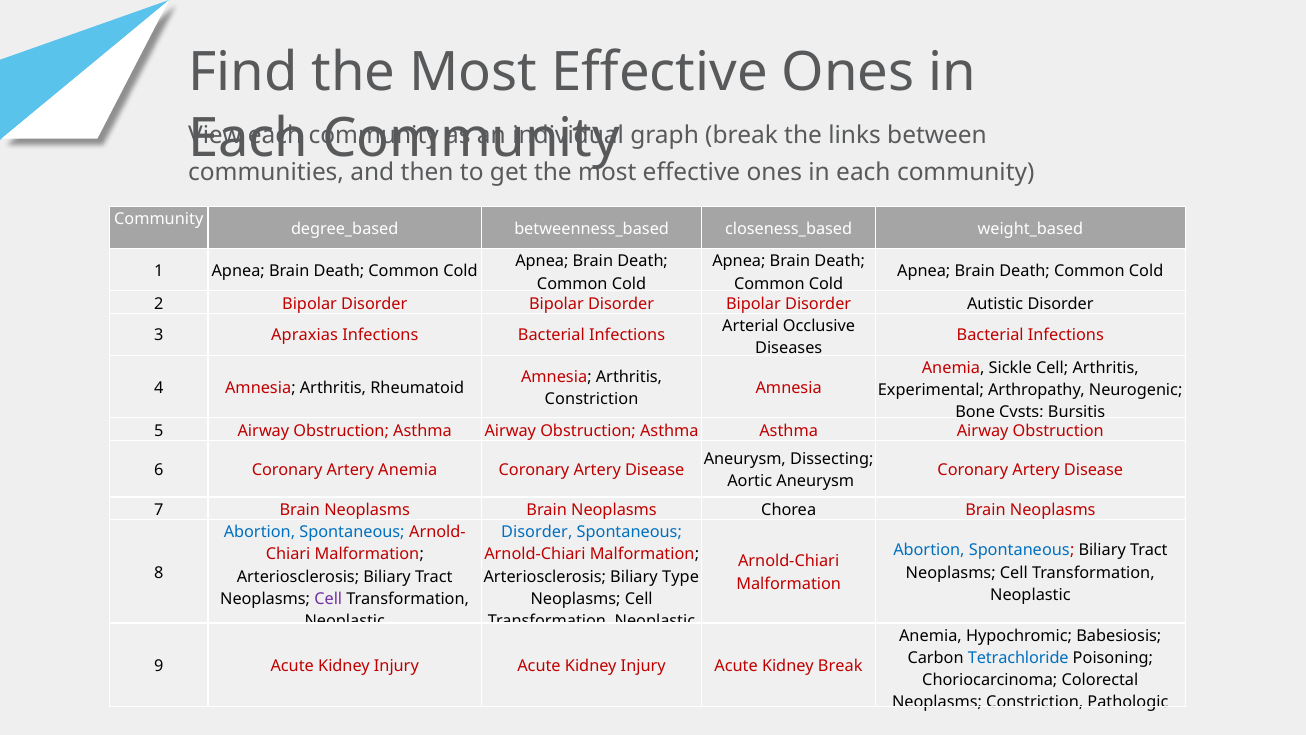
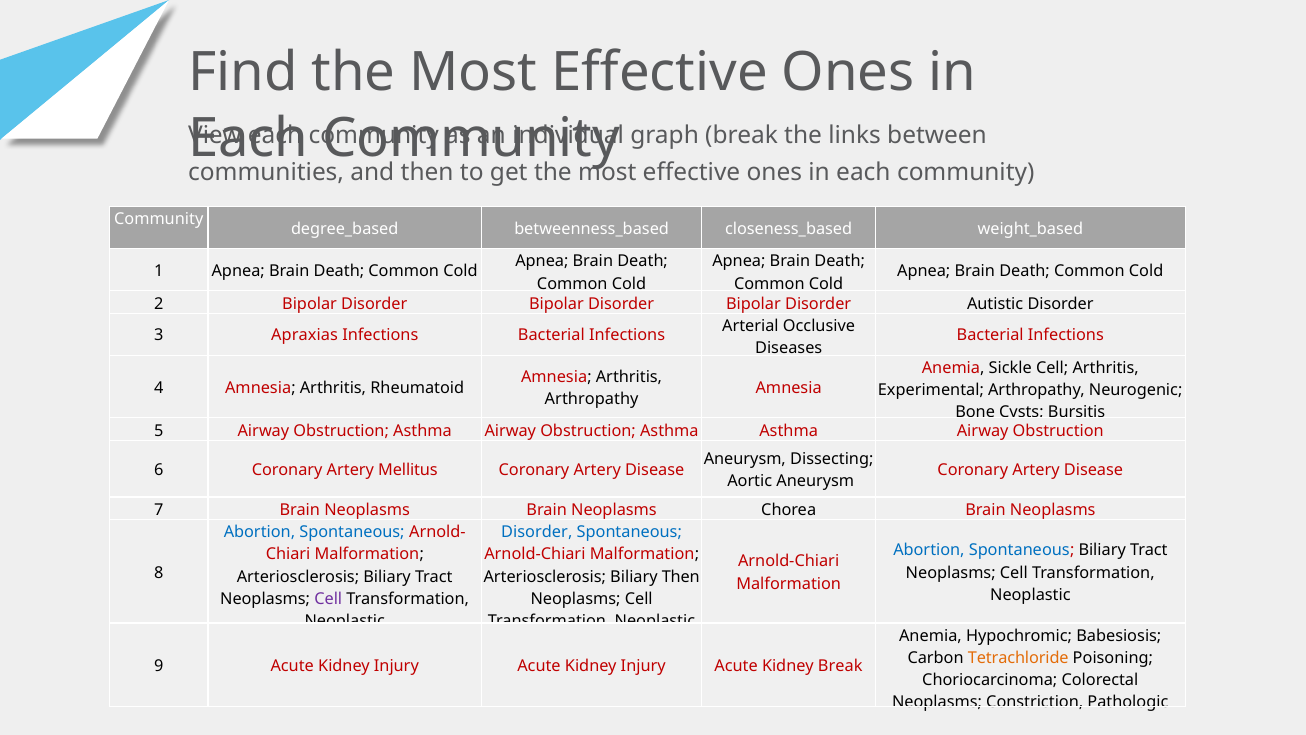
Constriction at (592, 399): Constriction -> Arthropathy
Artery Anemia: Anemia -> Mellitus
Biliary Type: Type -> Then
Tetrachloride colour: blue -> orange
